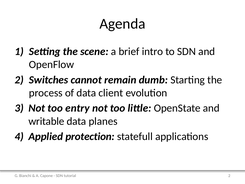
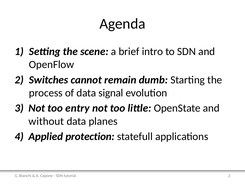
client: client -> signal
writable: writable -> without
